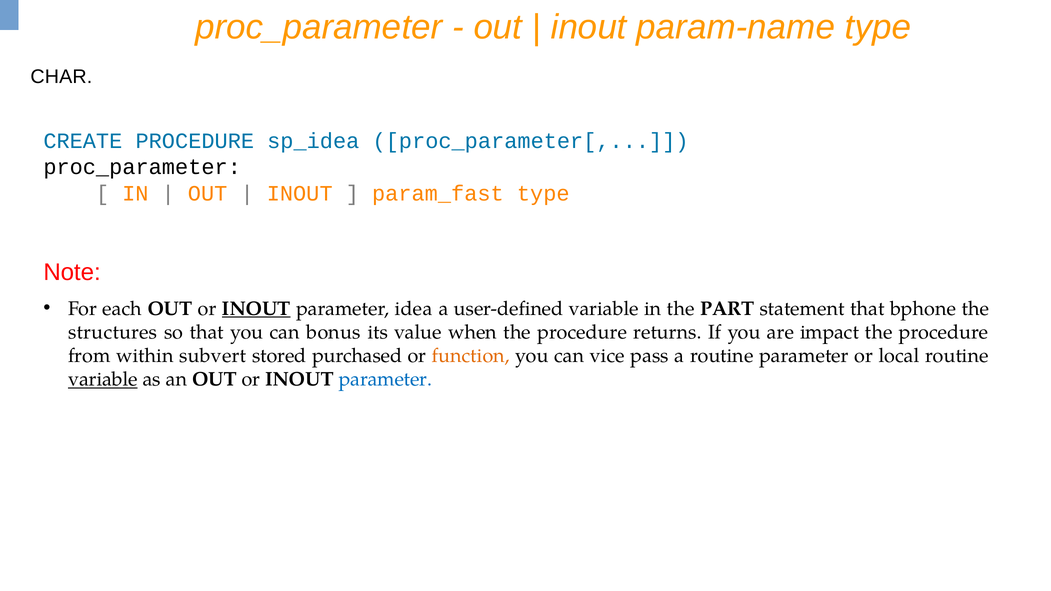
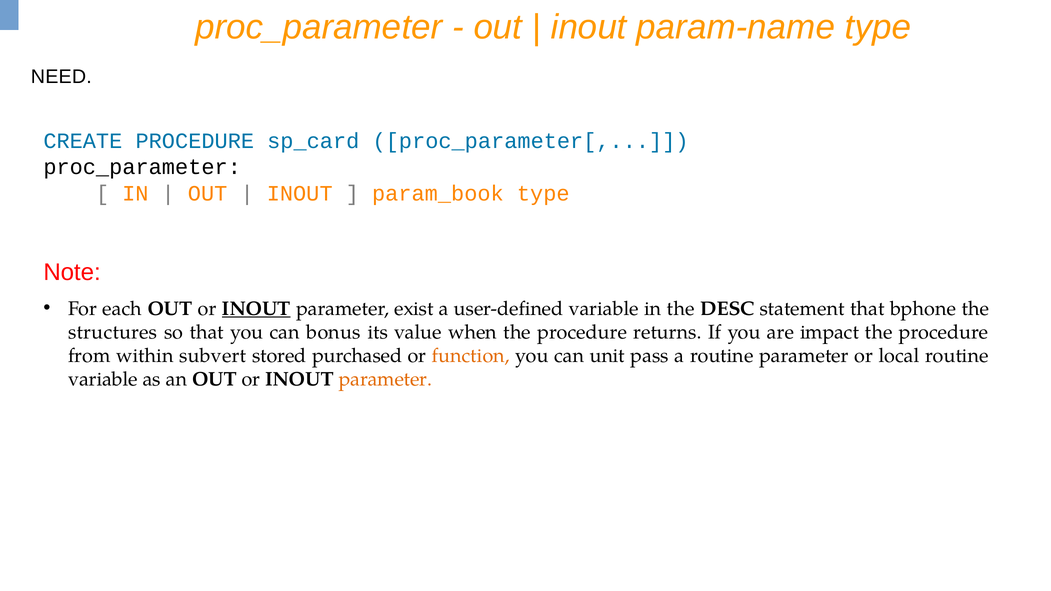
CHAR: CHAR -> NEED
sp_idea: sp_idea -> sp_card
param_fast: param_fast -> param_book
idea: idea -> exist
PART: PART -> DESC
vice: vice -> unit
variable at (103, 380) underline: present -> none
parameter at (385, 380) colour: blue -> orange
